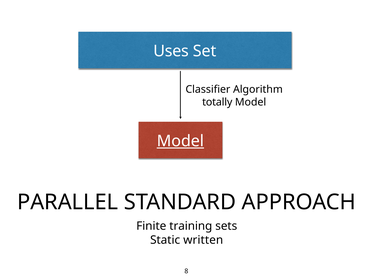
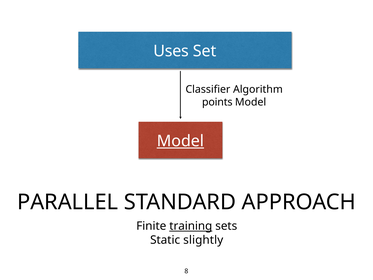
totally: totally -> points
training underline: none -> present
written: written -> slightly
